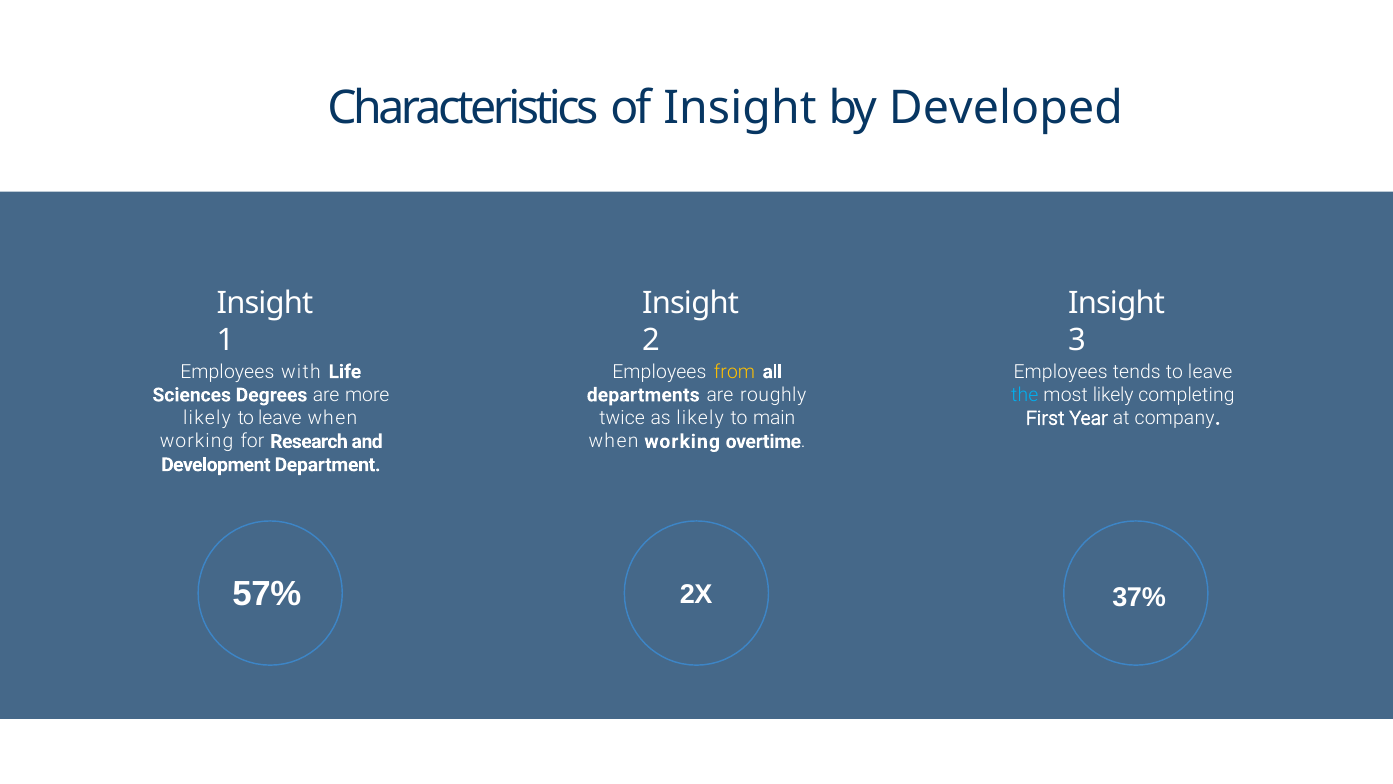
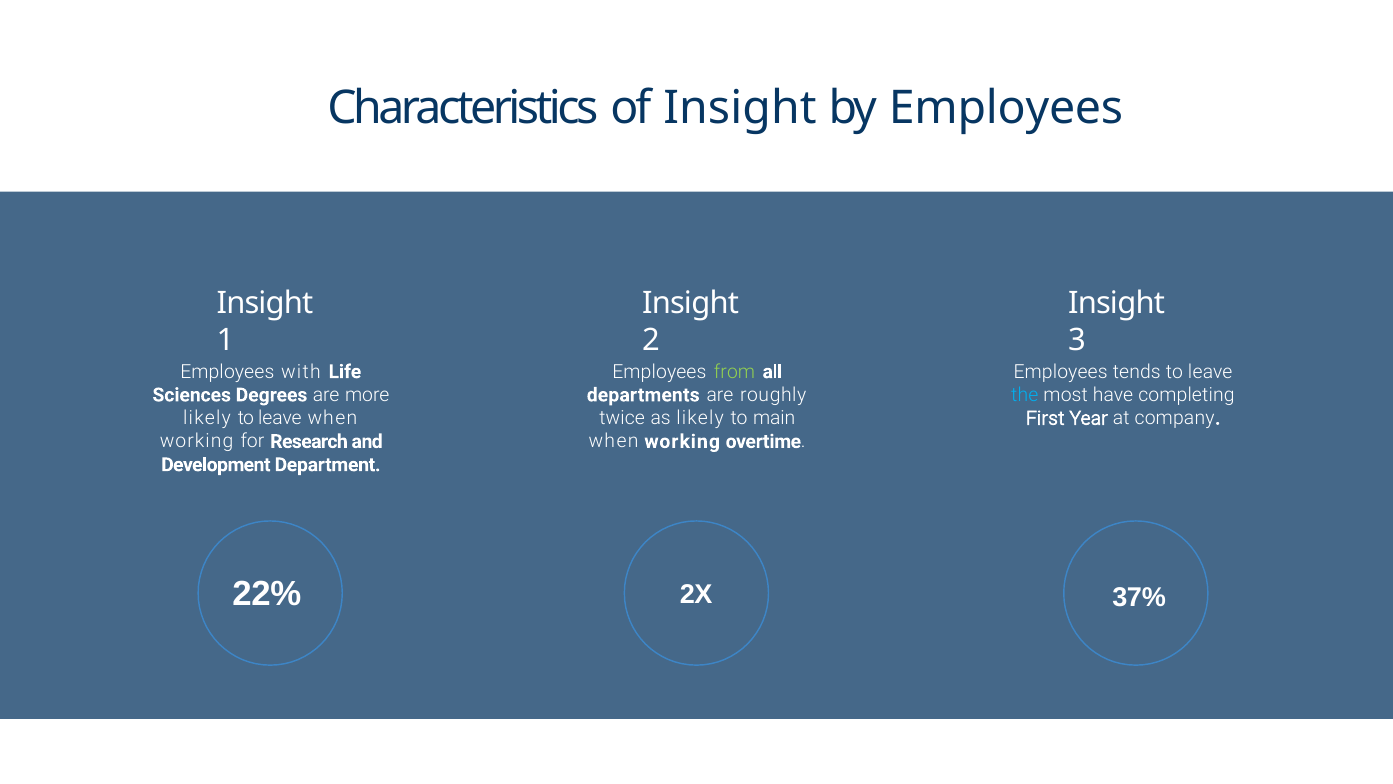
by Developed: Developed -> Employees
from colour: yellow -> light green
most likely: likely -> have
57%: 57% -> 22%
